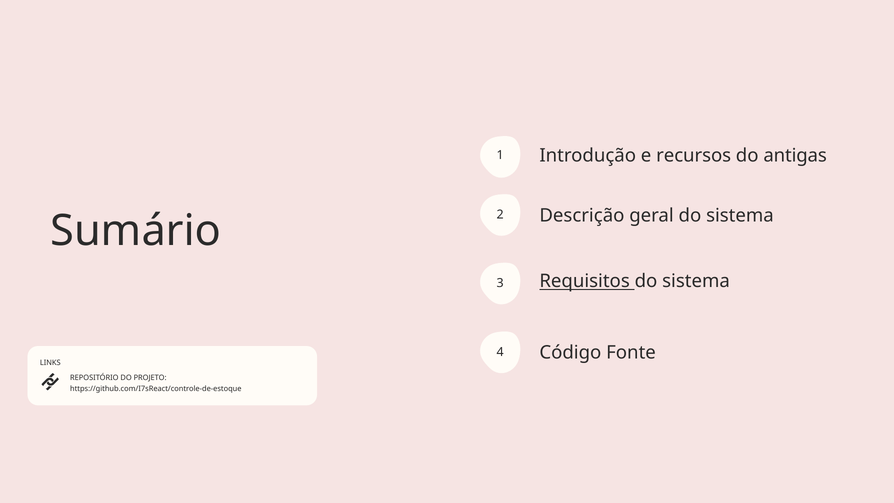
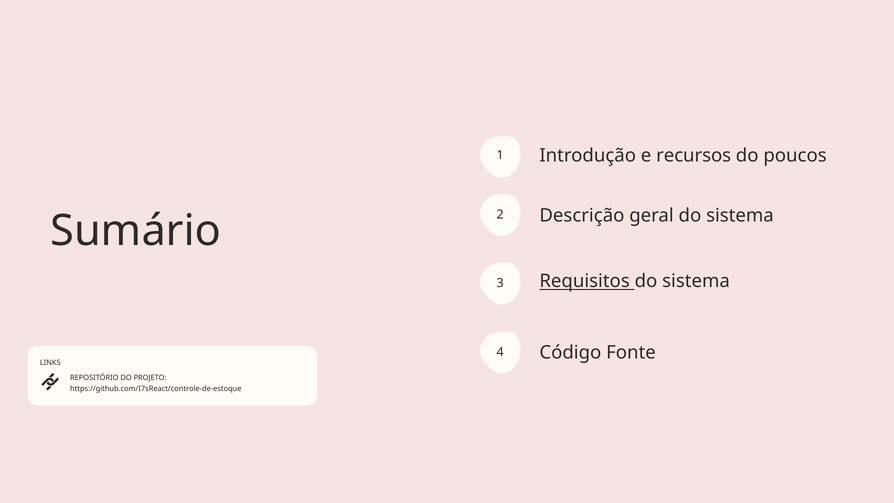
antigas: antigas -> poucos
